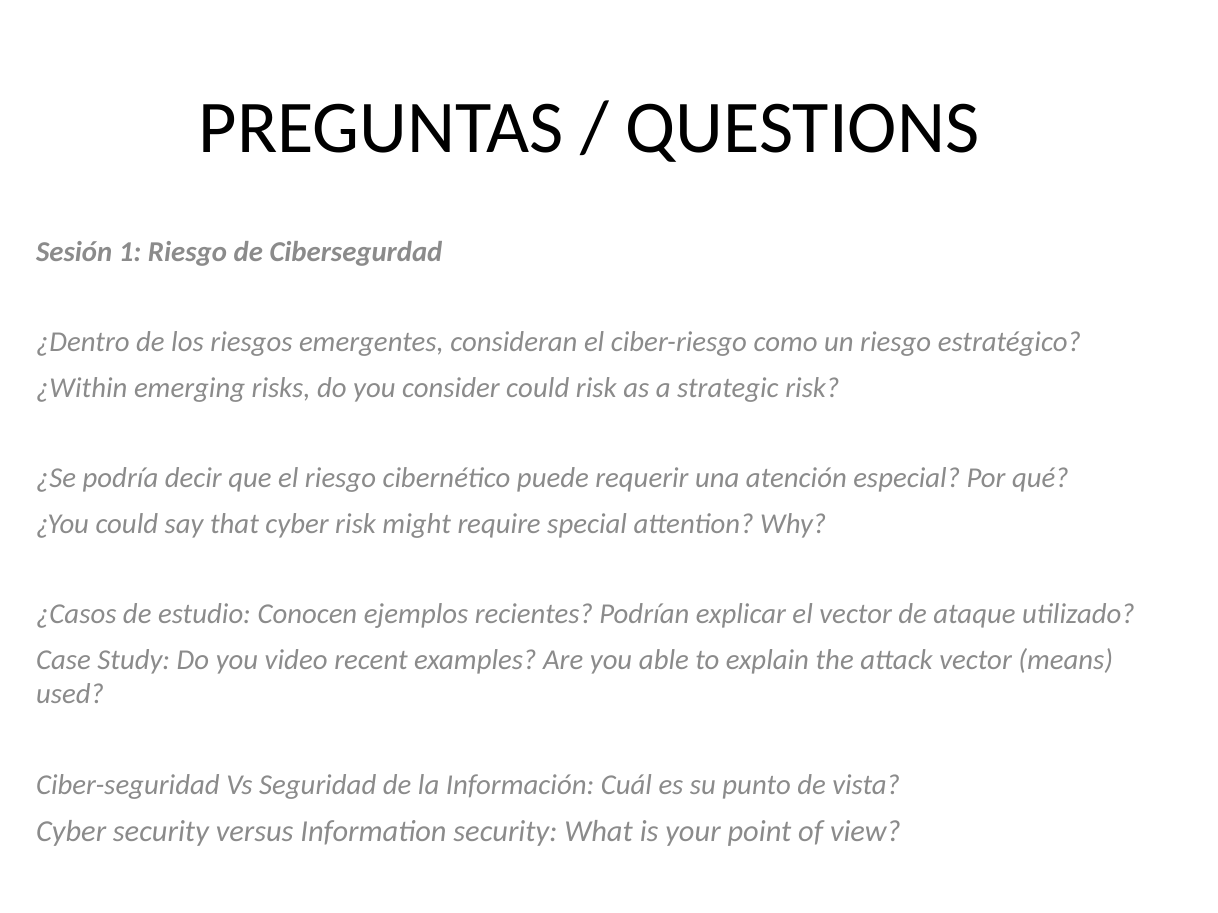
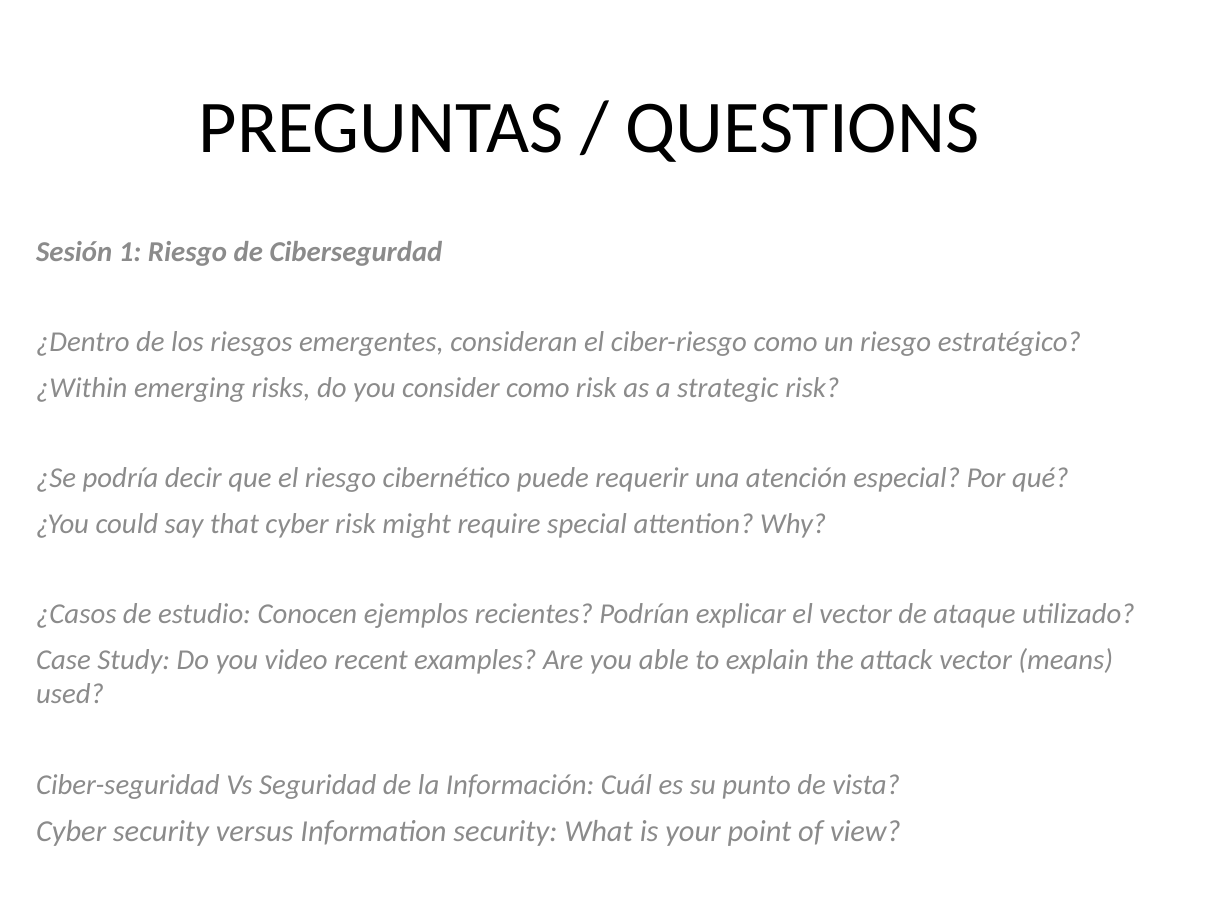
consider could: could -> como
